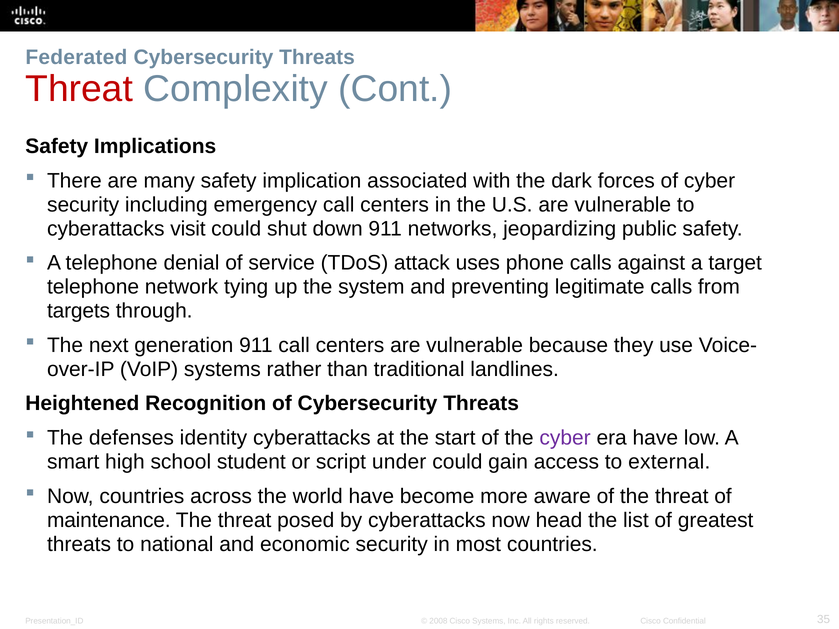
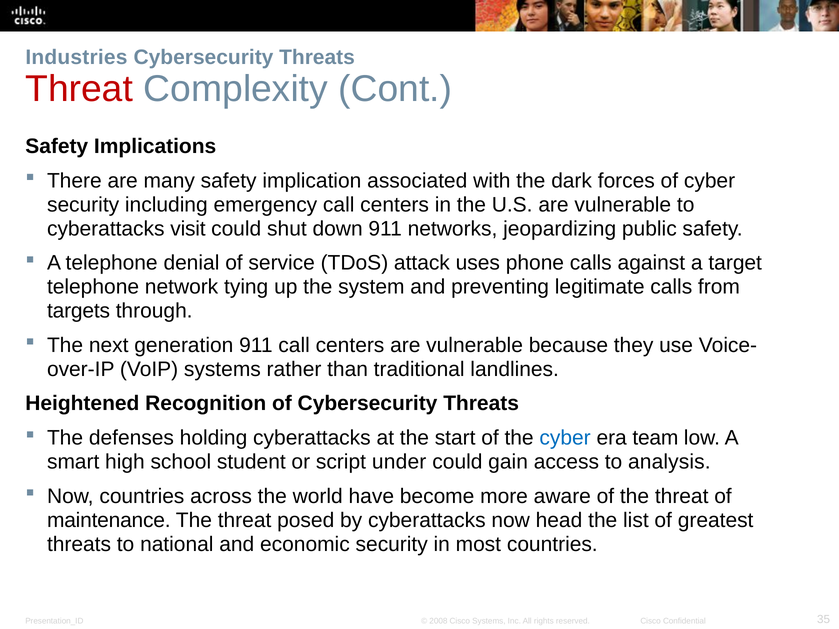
Federated: Federated -> Industries
identity: identity -> holding
cyber at (565, 438) colour: purple -> blue
era have: have -> team
external: external -> analysis
